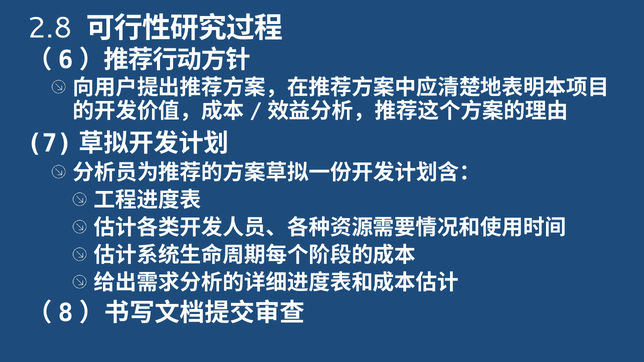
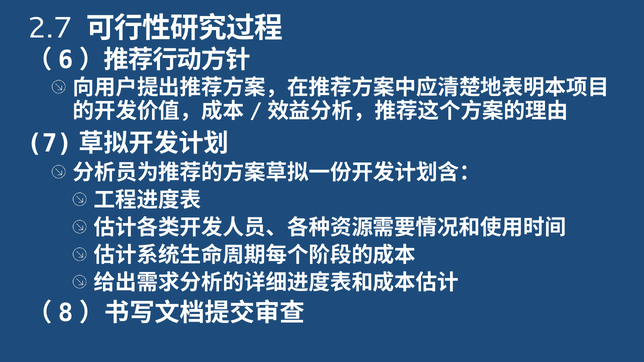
2.8: 2.8 -> 2.7
